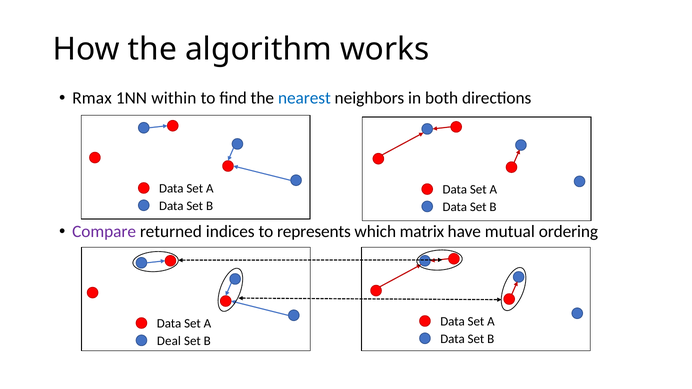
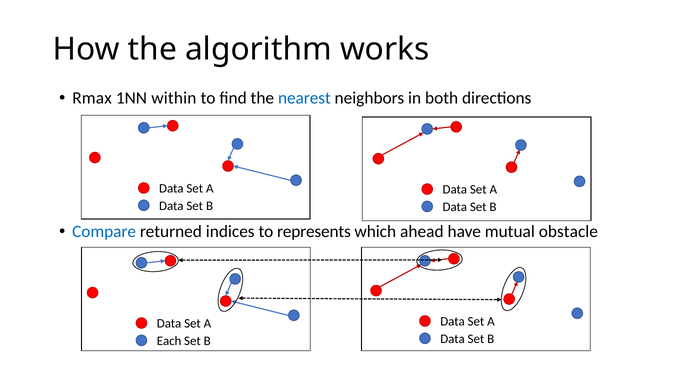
Compare colour: purple -> blue
matrix: matrix -> ahead
ordering: ordering -> obstacle
Deal: Deal -> Each
